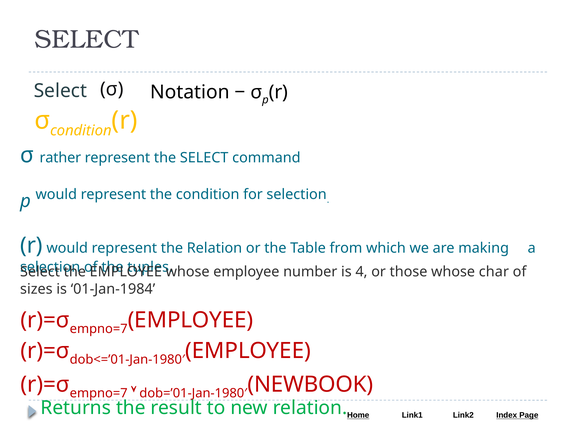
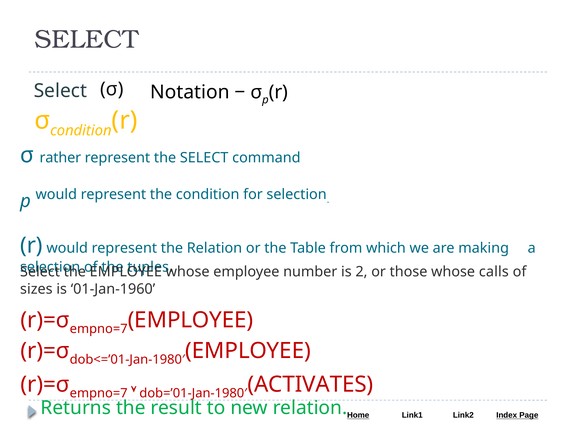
4: 4 -> 2
char: char -> calls
01-Jan-1984: 01-Jan-1984 -> 01-Jan-1960
NEWBOOK: NEWBOOK -> ACTIVATES
